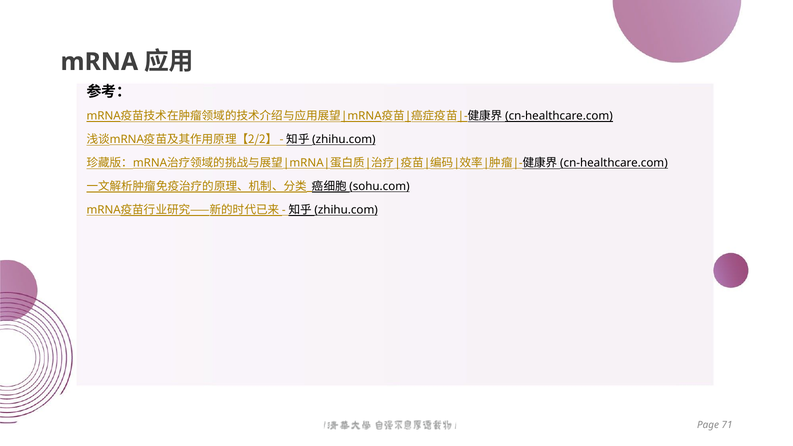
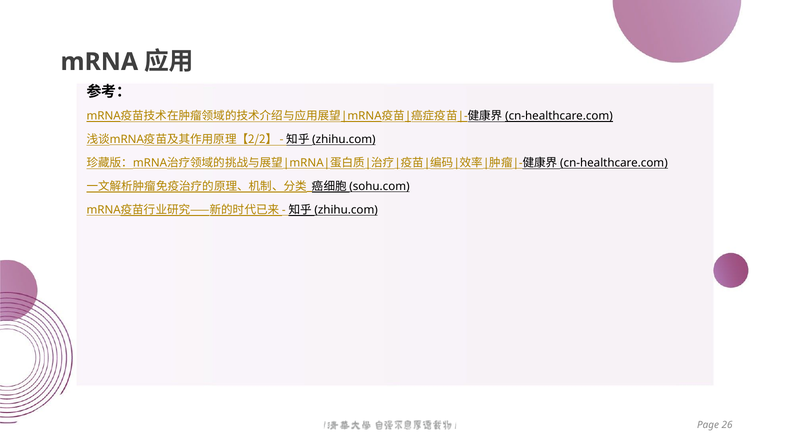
71: 71 -> 26
